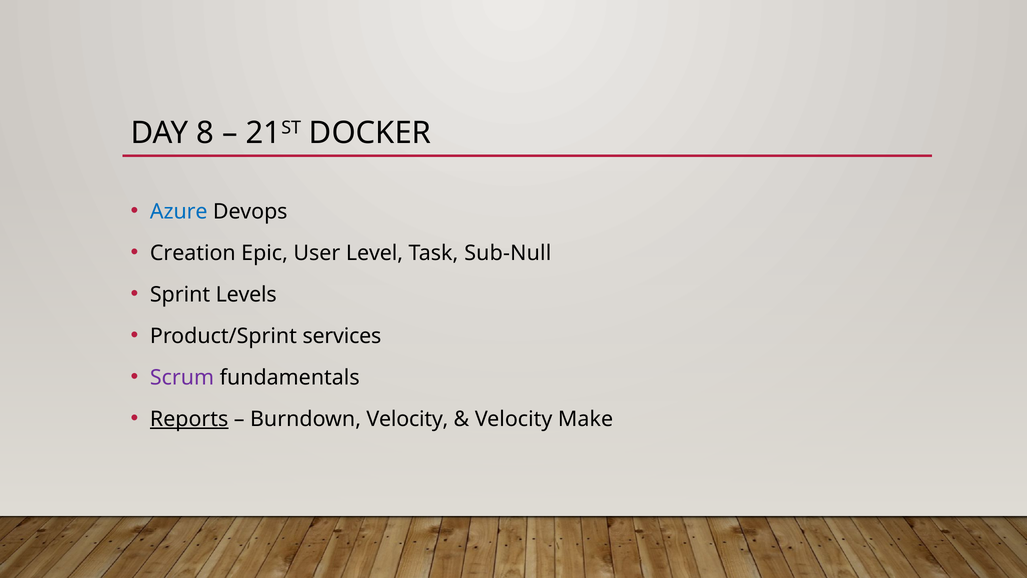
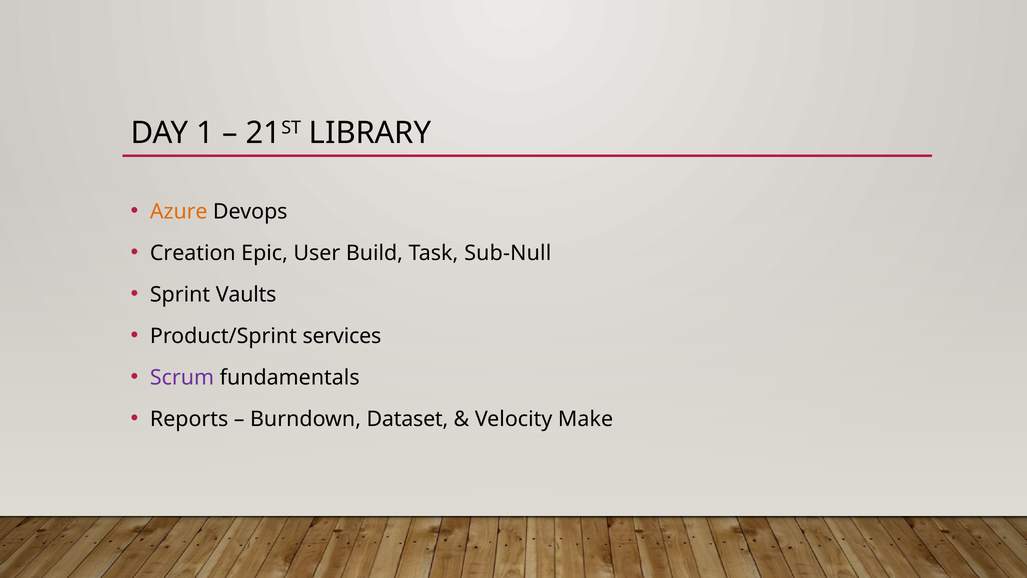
8: 8 -> 1
DOCKER: DOCKER -> LIBRARY
Azure colour: blue -> orange
Level: Level -> Build
Levels: Levels -> Vaults
Reports underline: present -> none
Burndown Velocity: Velocity -> Dataset
